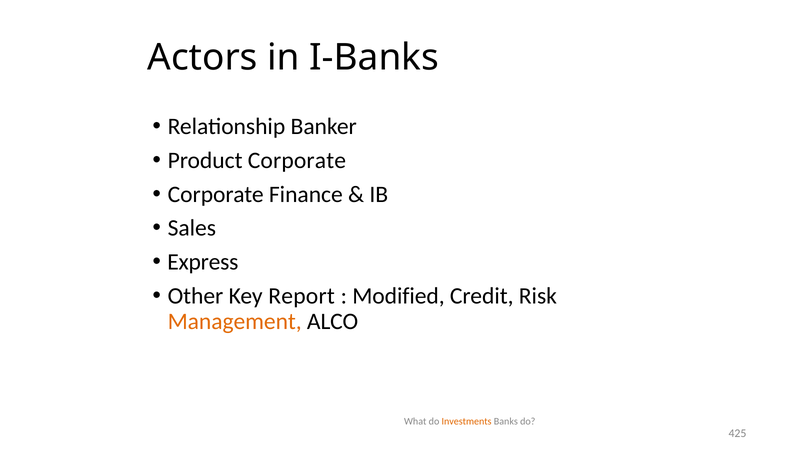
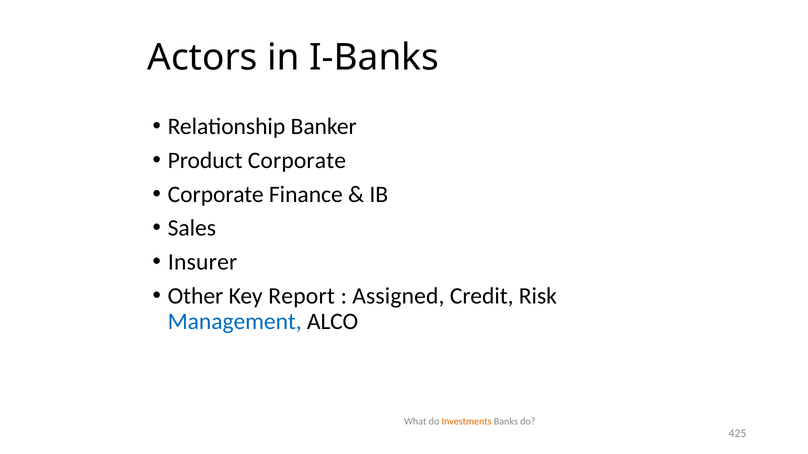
Express: Express -> Insurer
Modified: Modified -> Assigned
Management colour: orange -> blue
